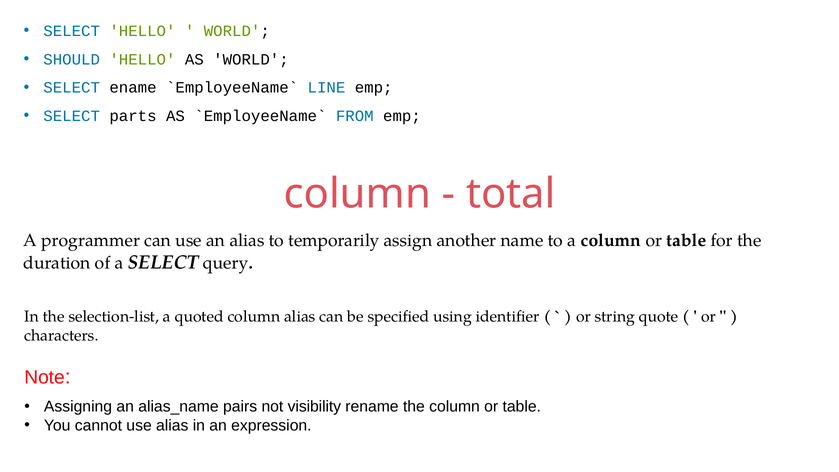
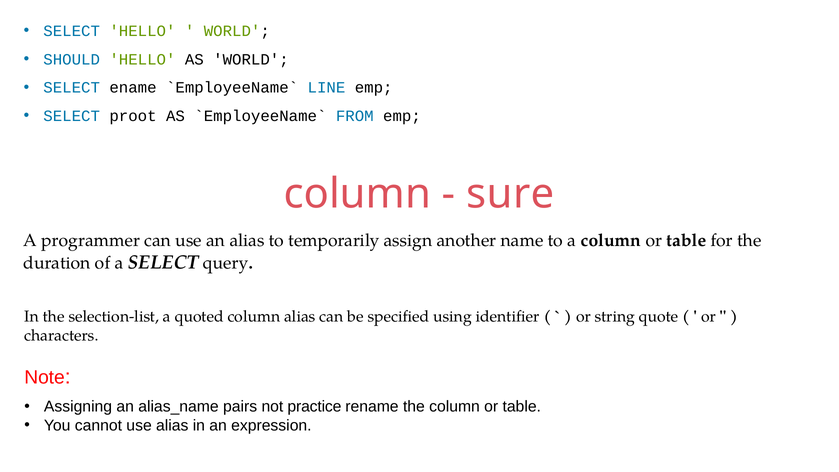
parts: parts -> proot
total: total -> sure
visibility: visibility -> practice
